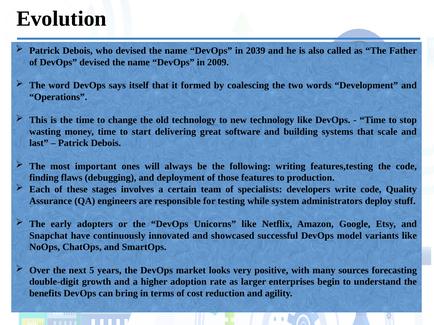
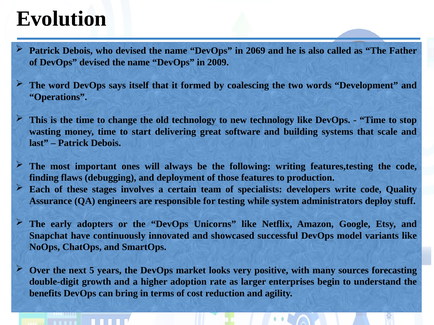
2039: 2039 -> 2069
